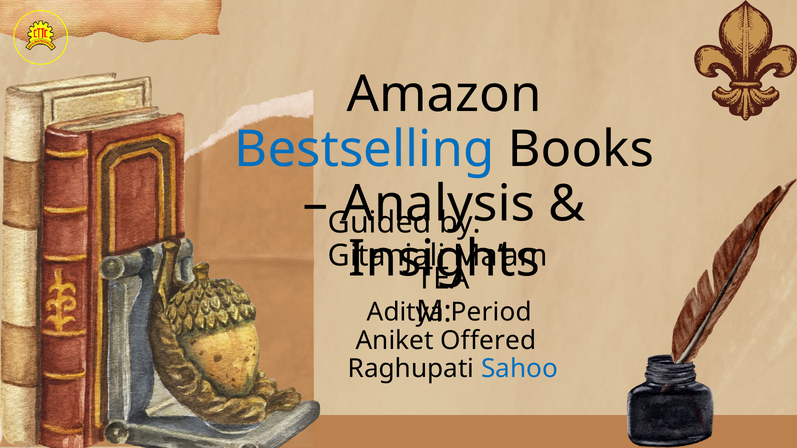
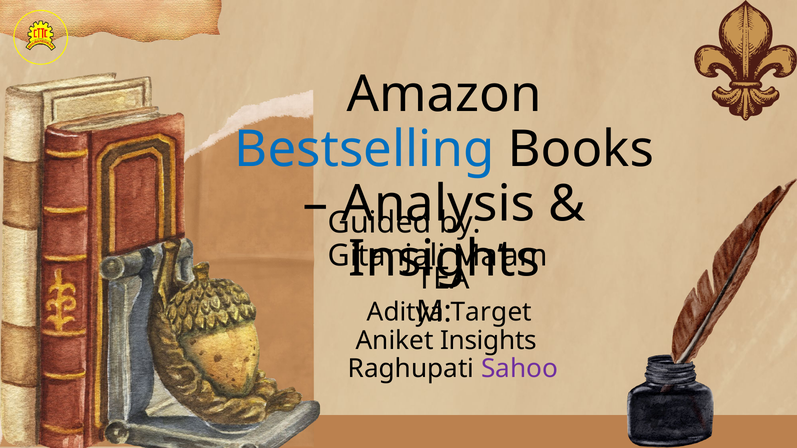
Period: Period -> Target
Aniket Offered: Offered -> Insights
Sahoo colour: blue -> purple
